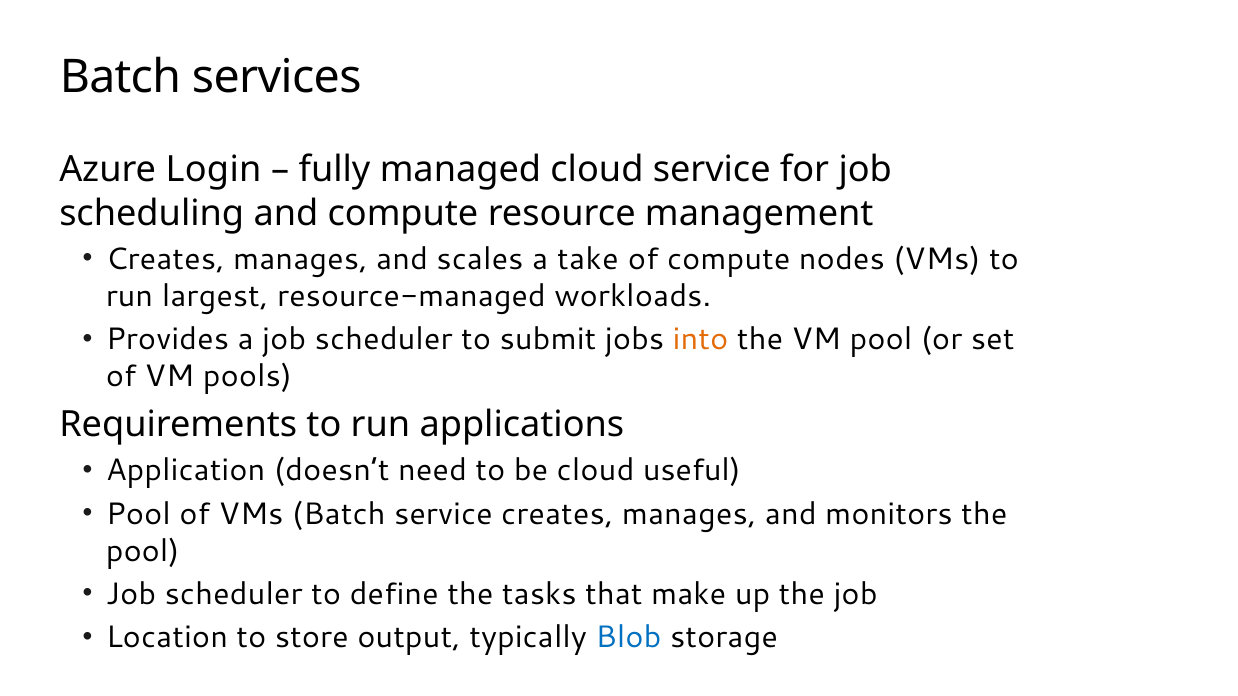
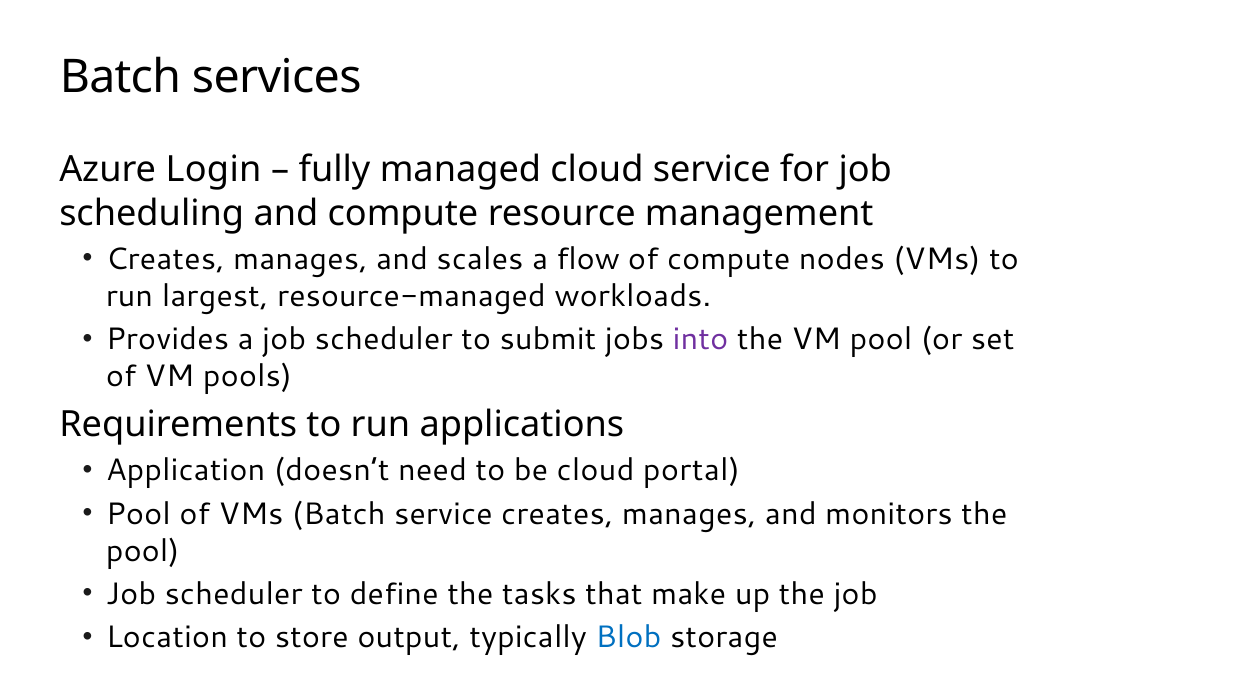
take: take -> flow
into colour: orange -> purple
useful: useful -> portal
